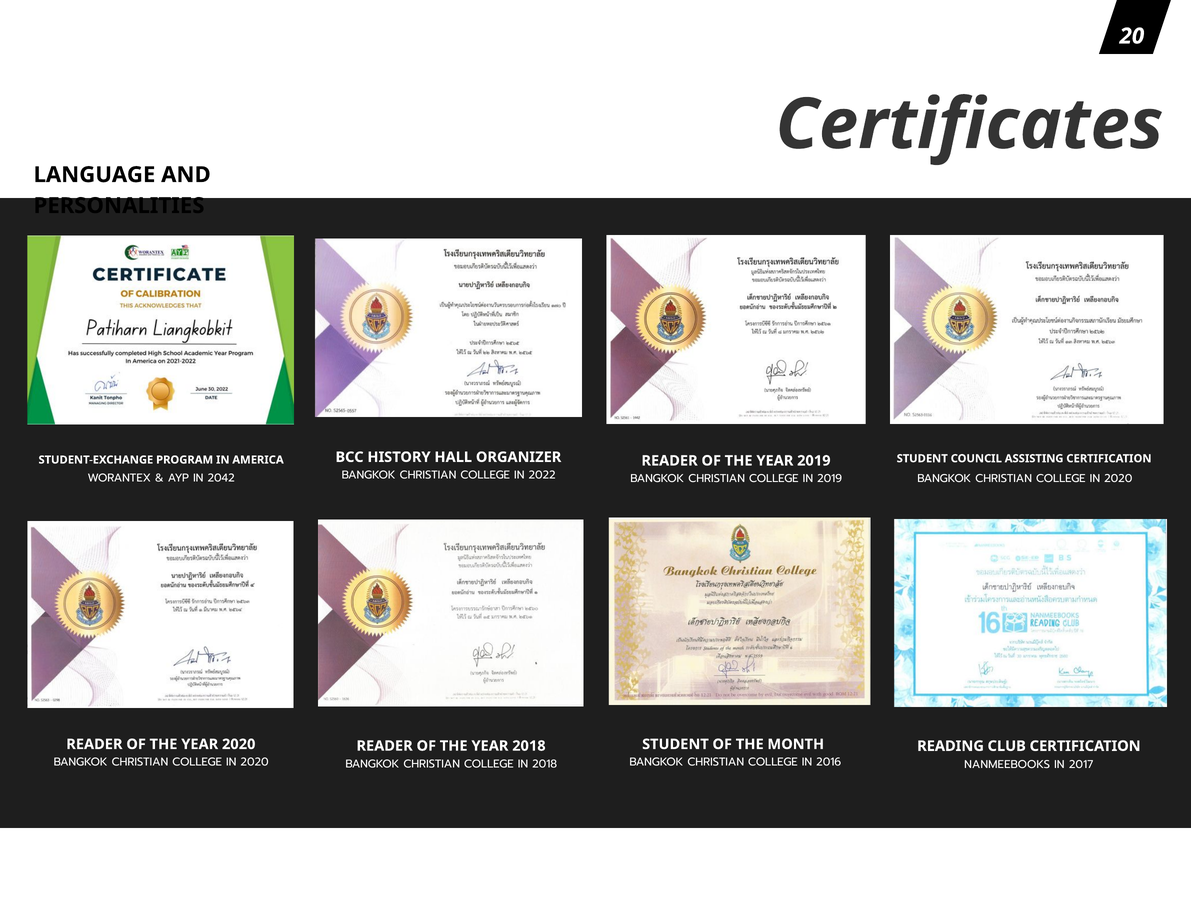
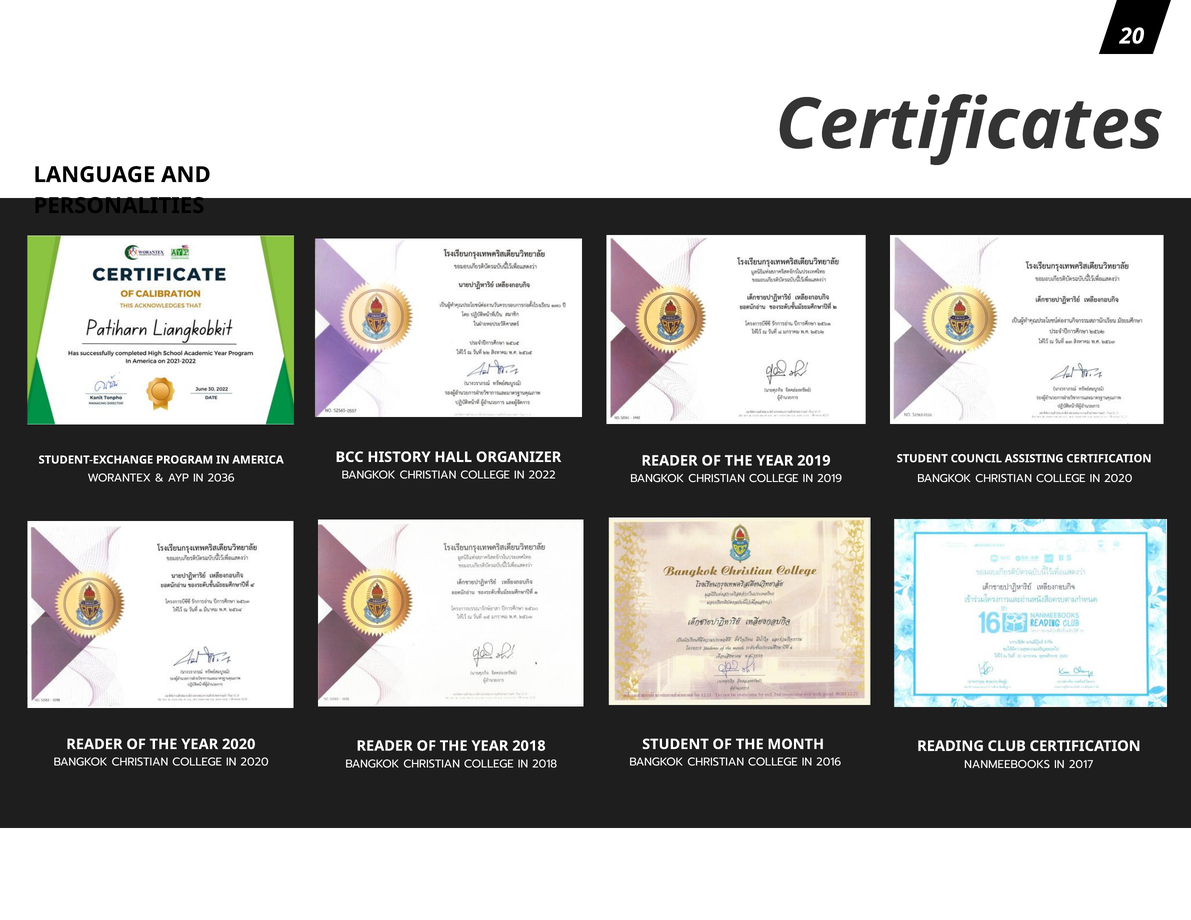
2042: 2042 -> 2036
